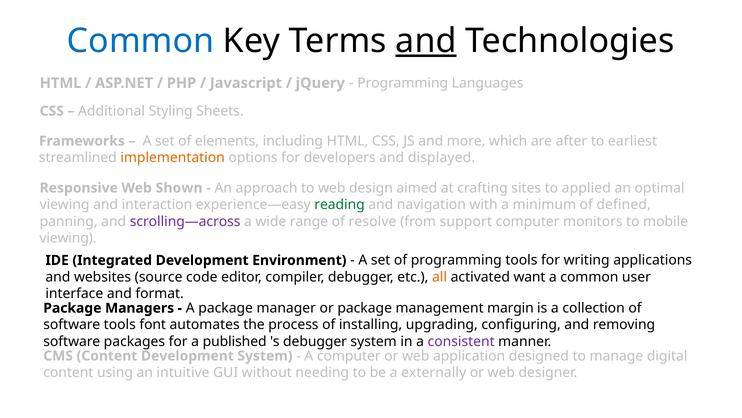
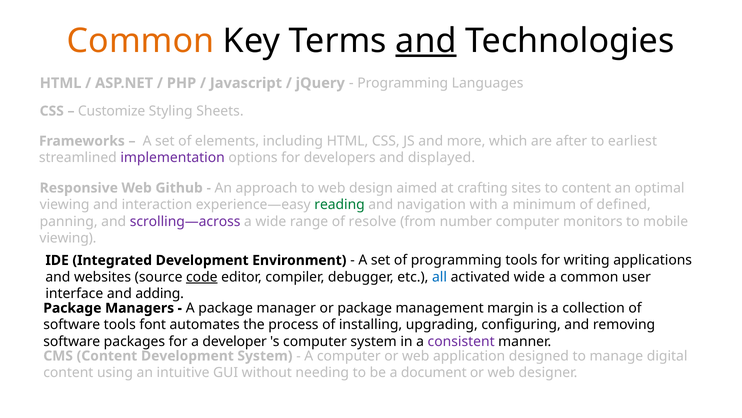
Common at (141, 41) colour: blue -> orange
Additional: Additional -> Customize
implementation colour: orange -> purple
Shown: Shown -> Github
to applied: applied -> content
support: support -> number
code underline: none -> present
all colour: orange -> blue
activated want: want -> wide
format: format -> adding
published: published -> developer
s debugger: debugger -> computer
externally: externally -> document
